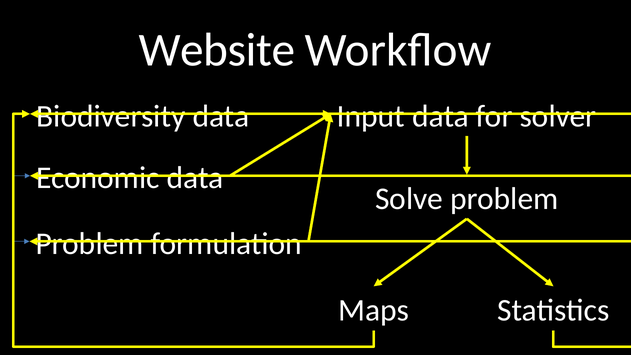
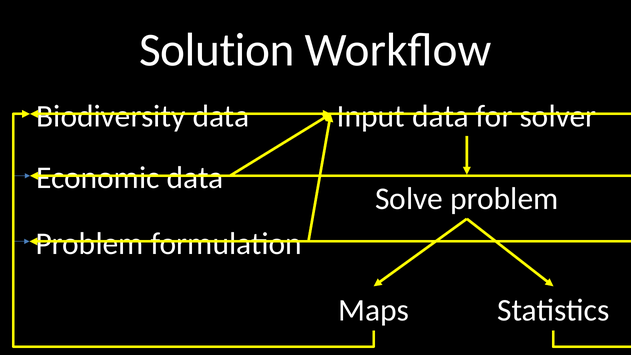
Website: Website -> Solution
